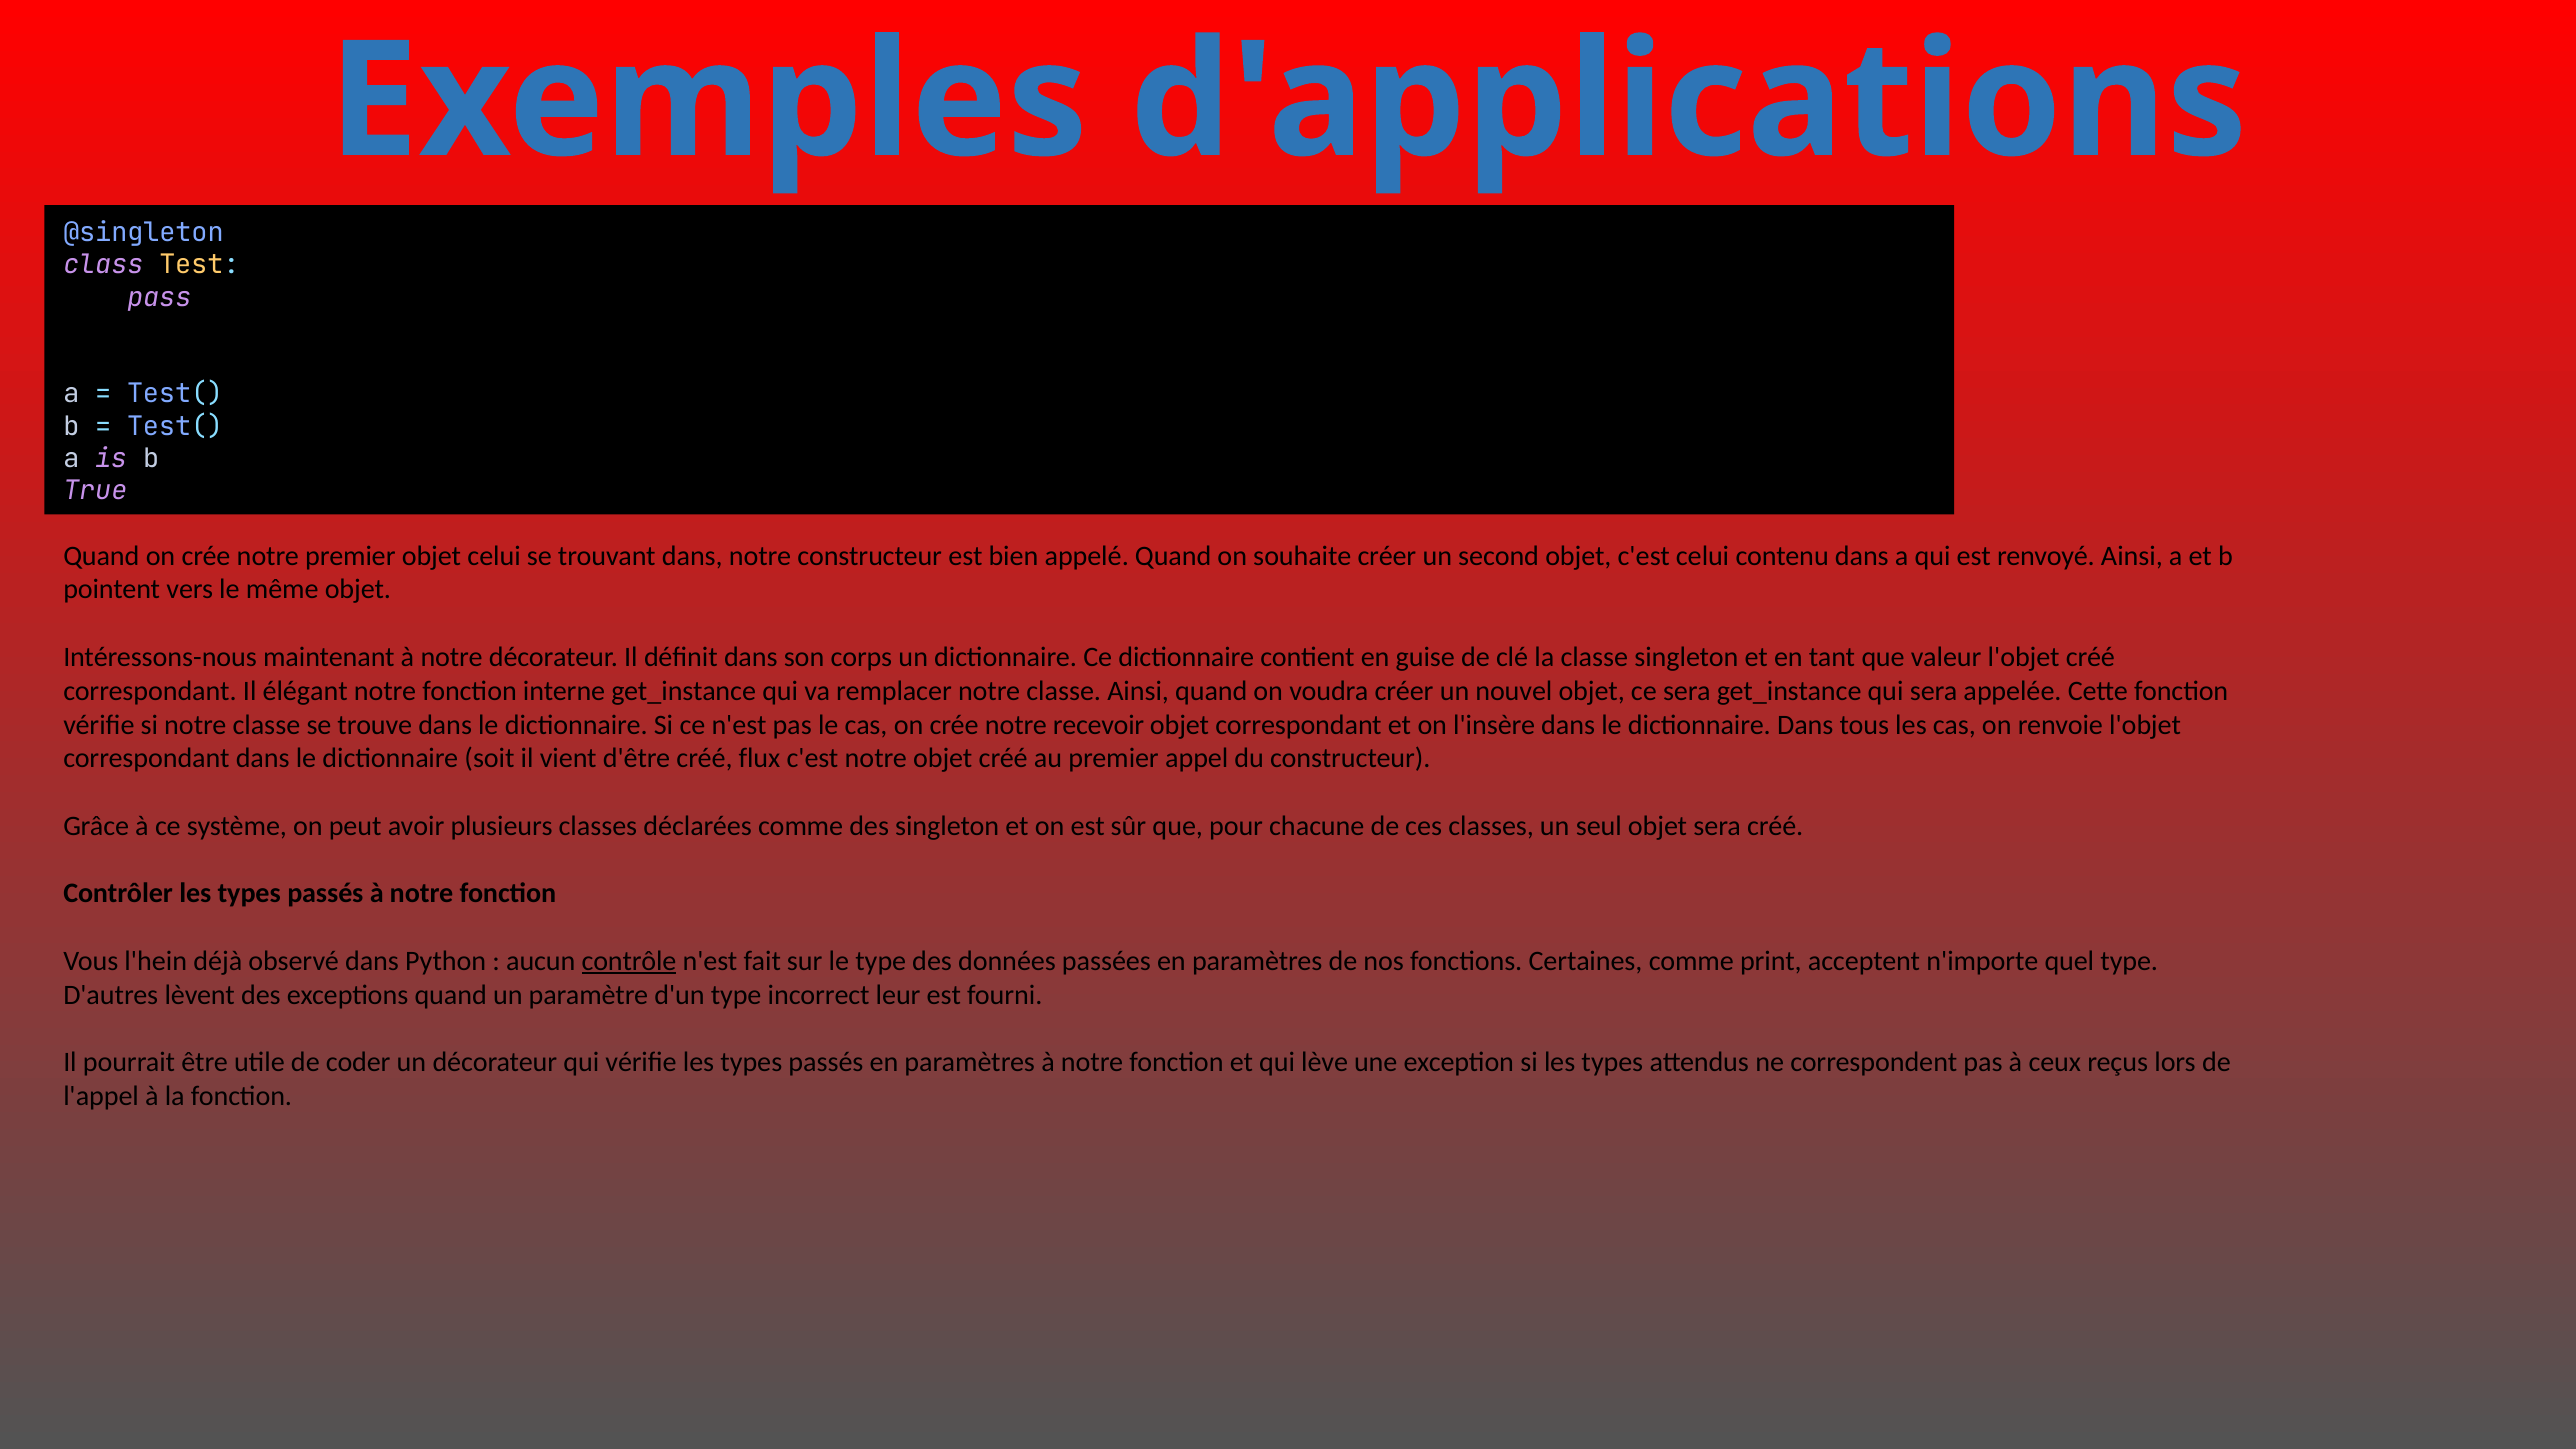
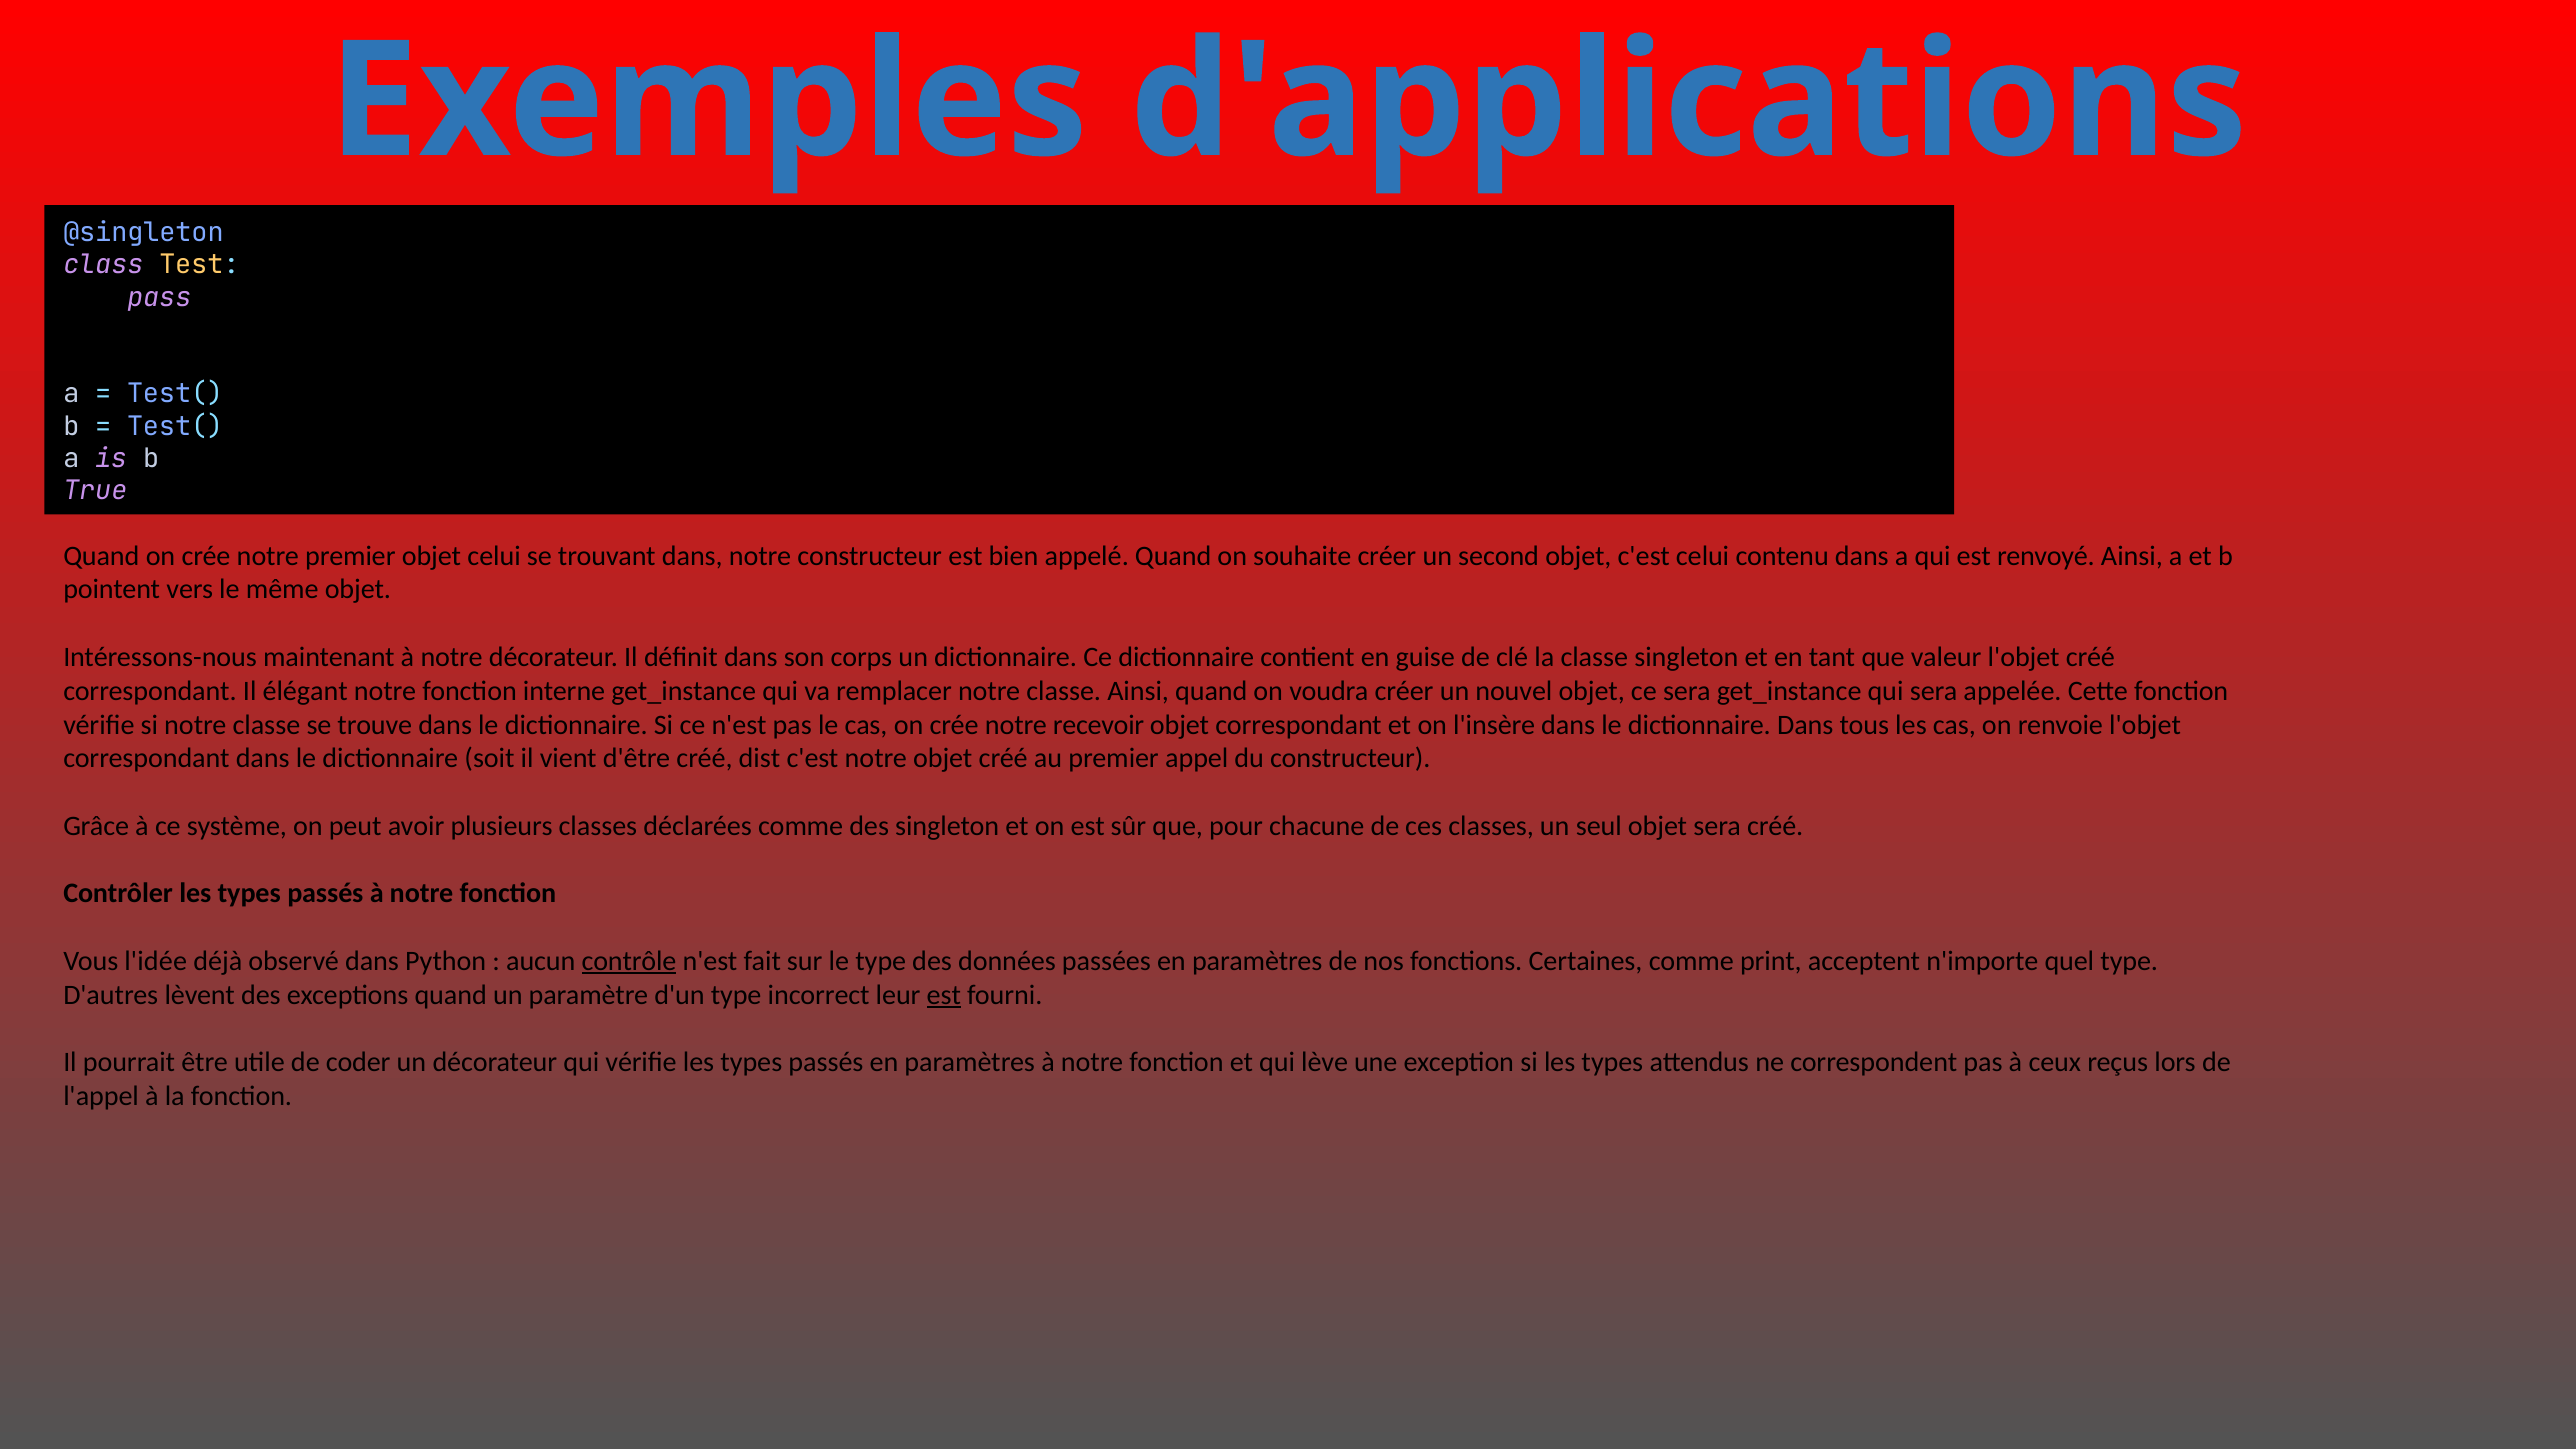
flux: flux -> dist
l'hein: l'hein -> l'idée
est at (944, 995) underline: none -> present
